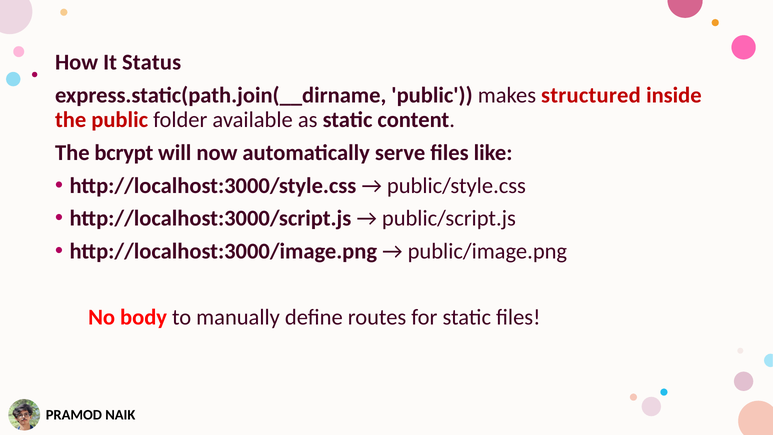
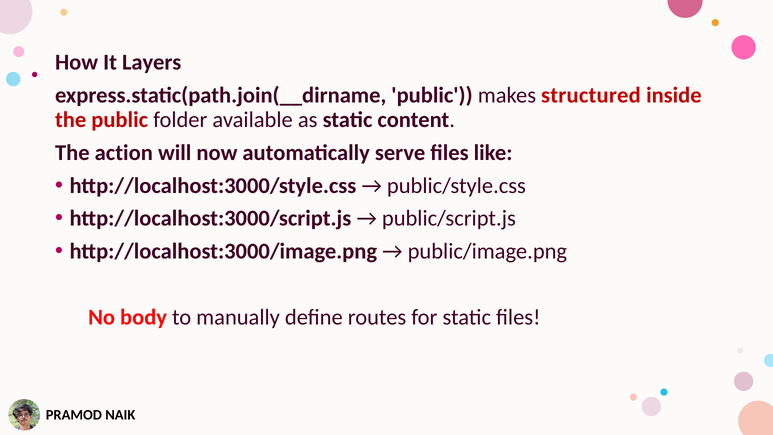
Status: Status -> Layers
bcrypt: bcrypt -> action
